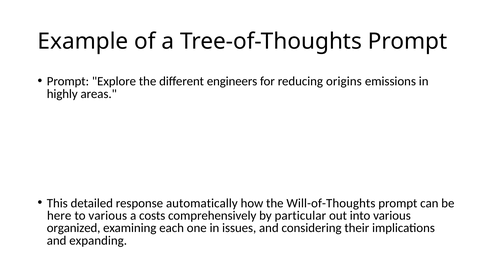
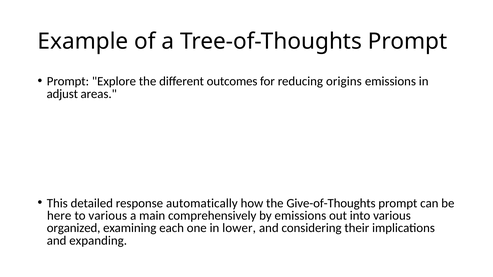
engineers: engineers -> outcomes
highly: highly -> adjust
Will-of-Thoughts: Will-of-Thoughts -> Give-of-Thoughts
costs: costs -> main
by particular: particular -> emissions
issues: issues -> lower
